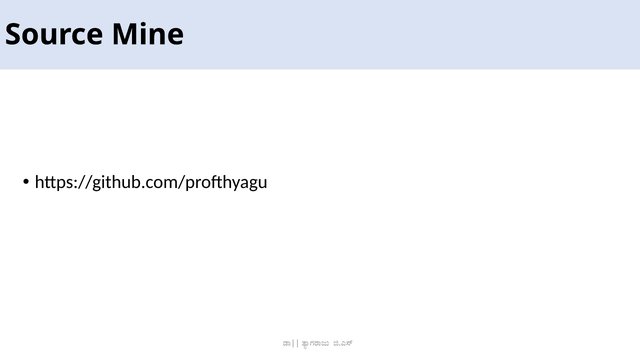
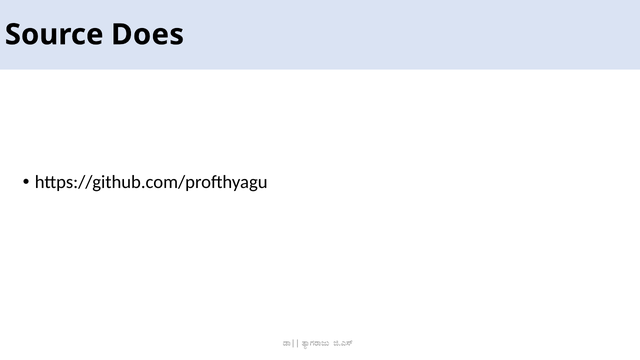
Mine: Mine -> Does
